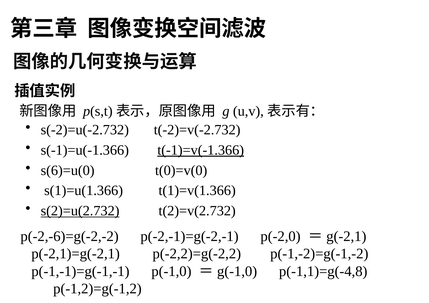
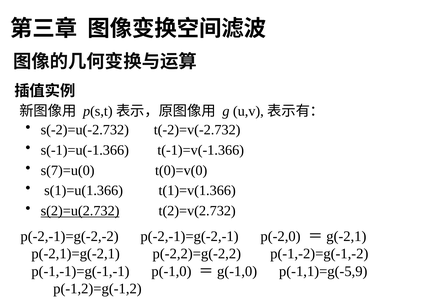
t(-1)=v(-1.366 underline: present -> none
s(6)=u(0: s(6)=u(0 -> s(7)=u(0
p(-2,-6)=g(-2,-2: p(-2,-6)=g(-2,-2 -> p(-2,-1)=g(-2,-2
p(-1,1)=g(-4,8: p(-1,1)=g(-4,8 -> p(-1,1)=g(-5,9
